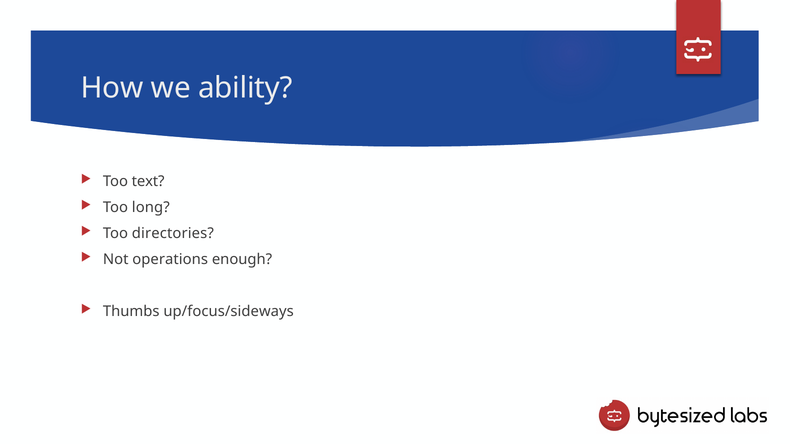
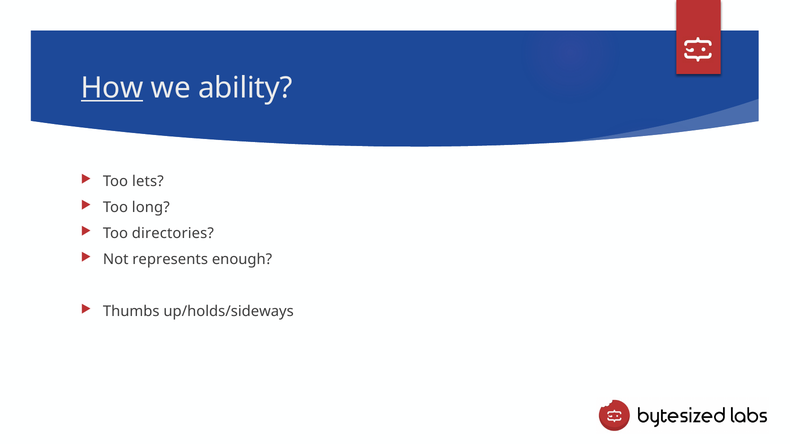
How underline: none -> present
text: text -> lets
operations: operations -> represents
up/focus/sideways: up/focus/sideways -> up/holds/sideways
